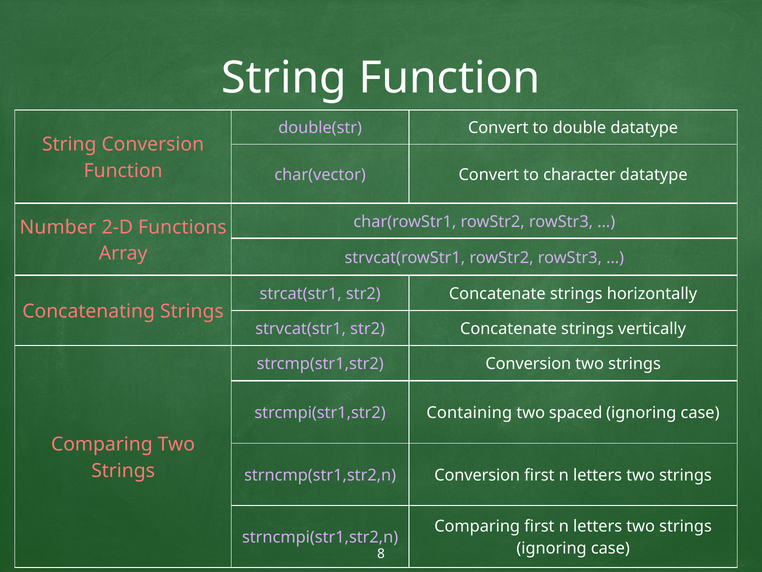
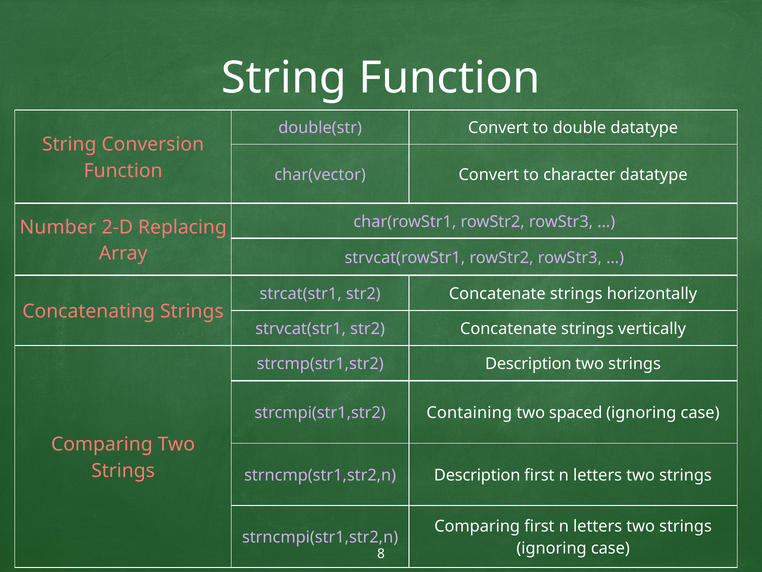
Functions: Functions -> Replacing
strcmp(str1,str2 Conversion: Conversion -> Description
strncmp(str1,str2,n Conversion: Conversion -> Description
